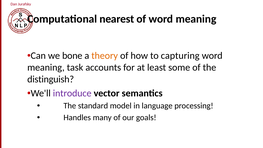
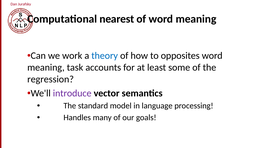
bone: bone -> work
theory colour: orange -> blue
capturing: capturing -> opposites
distinguish: distinguish -> regression
